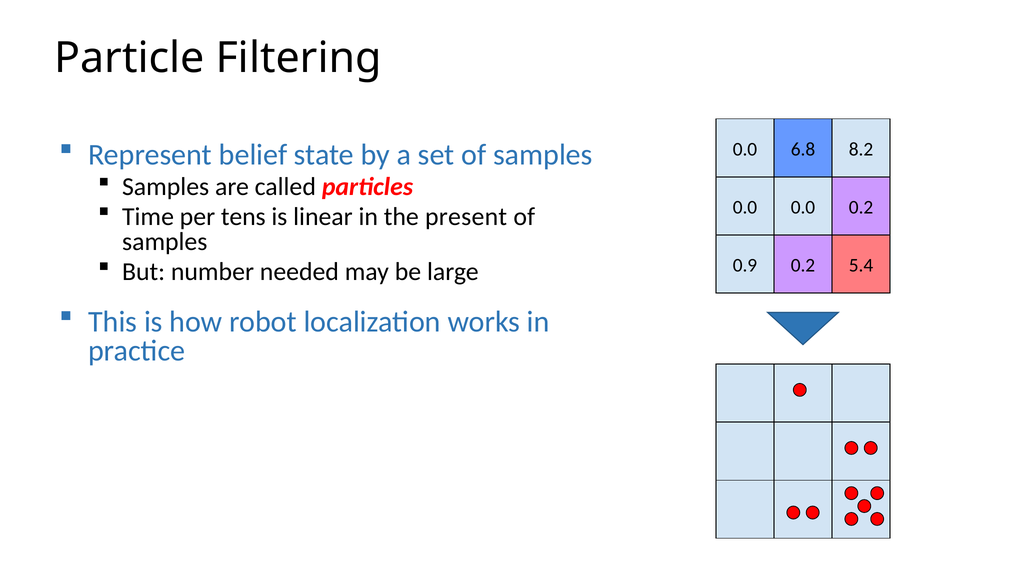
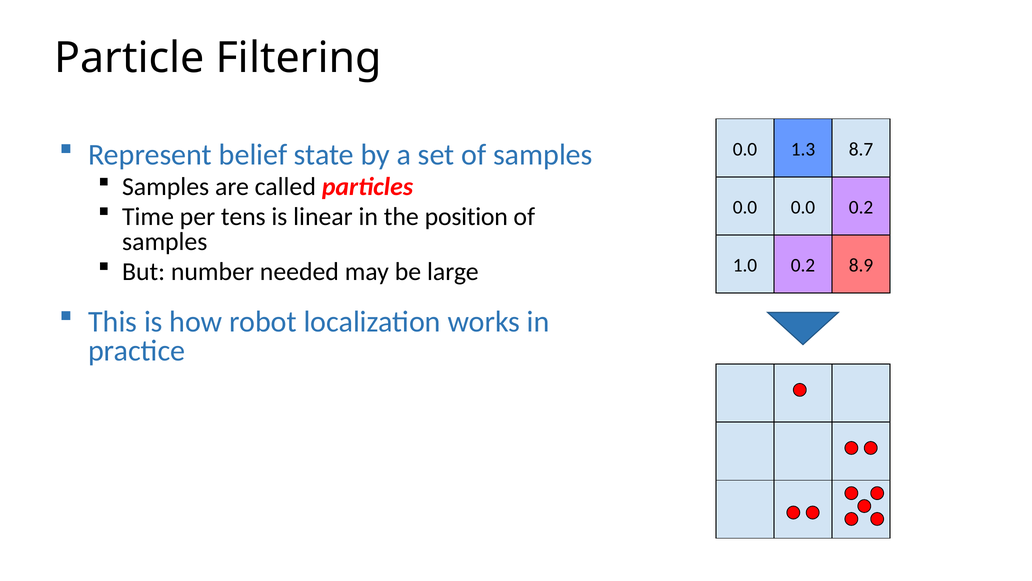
6.8: 6.8 -> 1.3
8.2: 8.2 -> 8.7
present: present -> position
0.9: 0.9 -> 1.0
5.4: 5.4 -> 8.9
